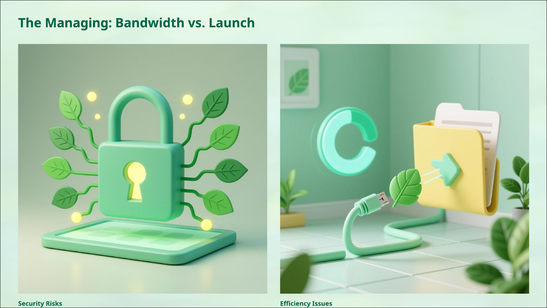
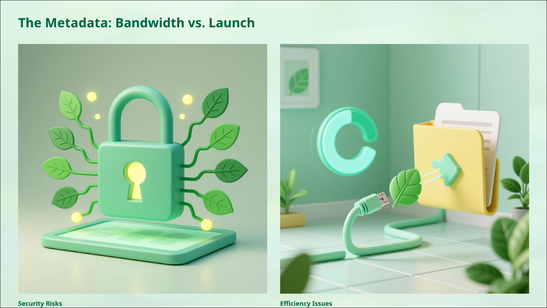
Managing: Managing -> Metadata
